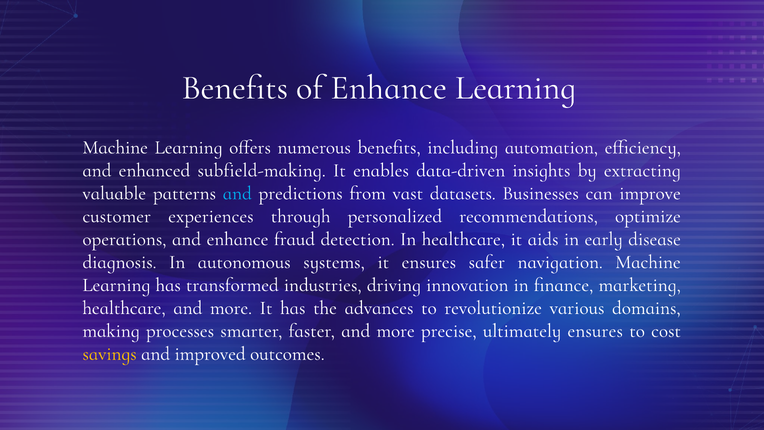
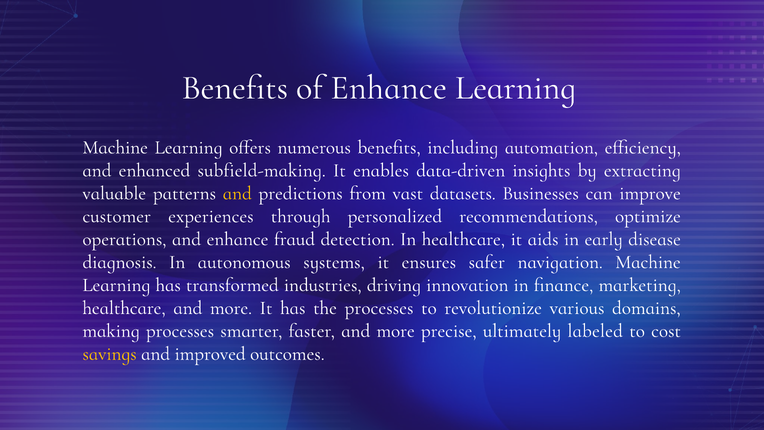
and at (237, 193) colour: light blue -> yellow
the advances: advances -> processes
ultimately ensures: ensures -> labeled
